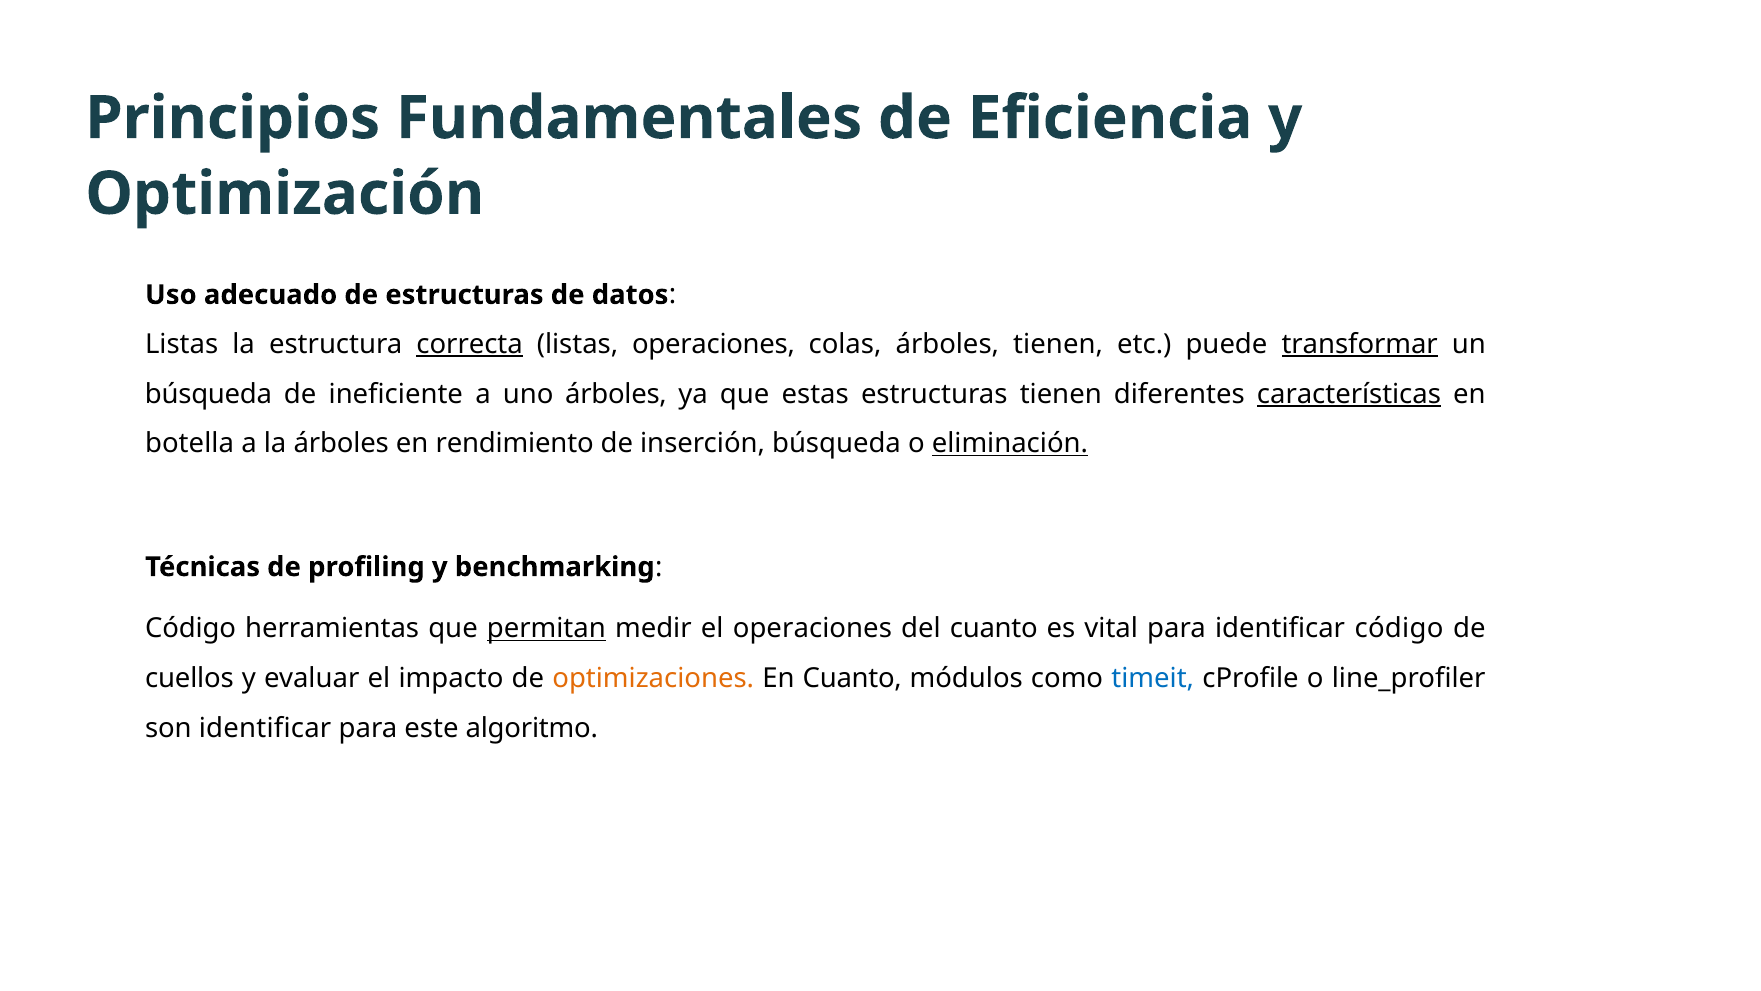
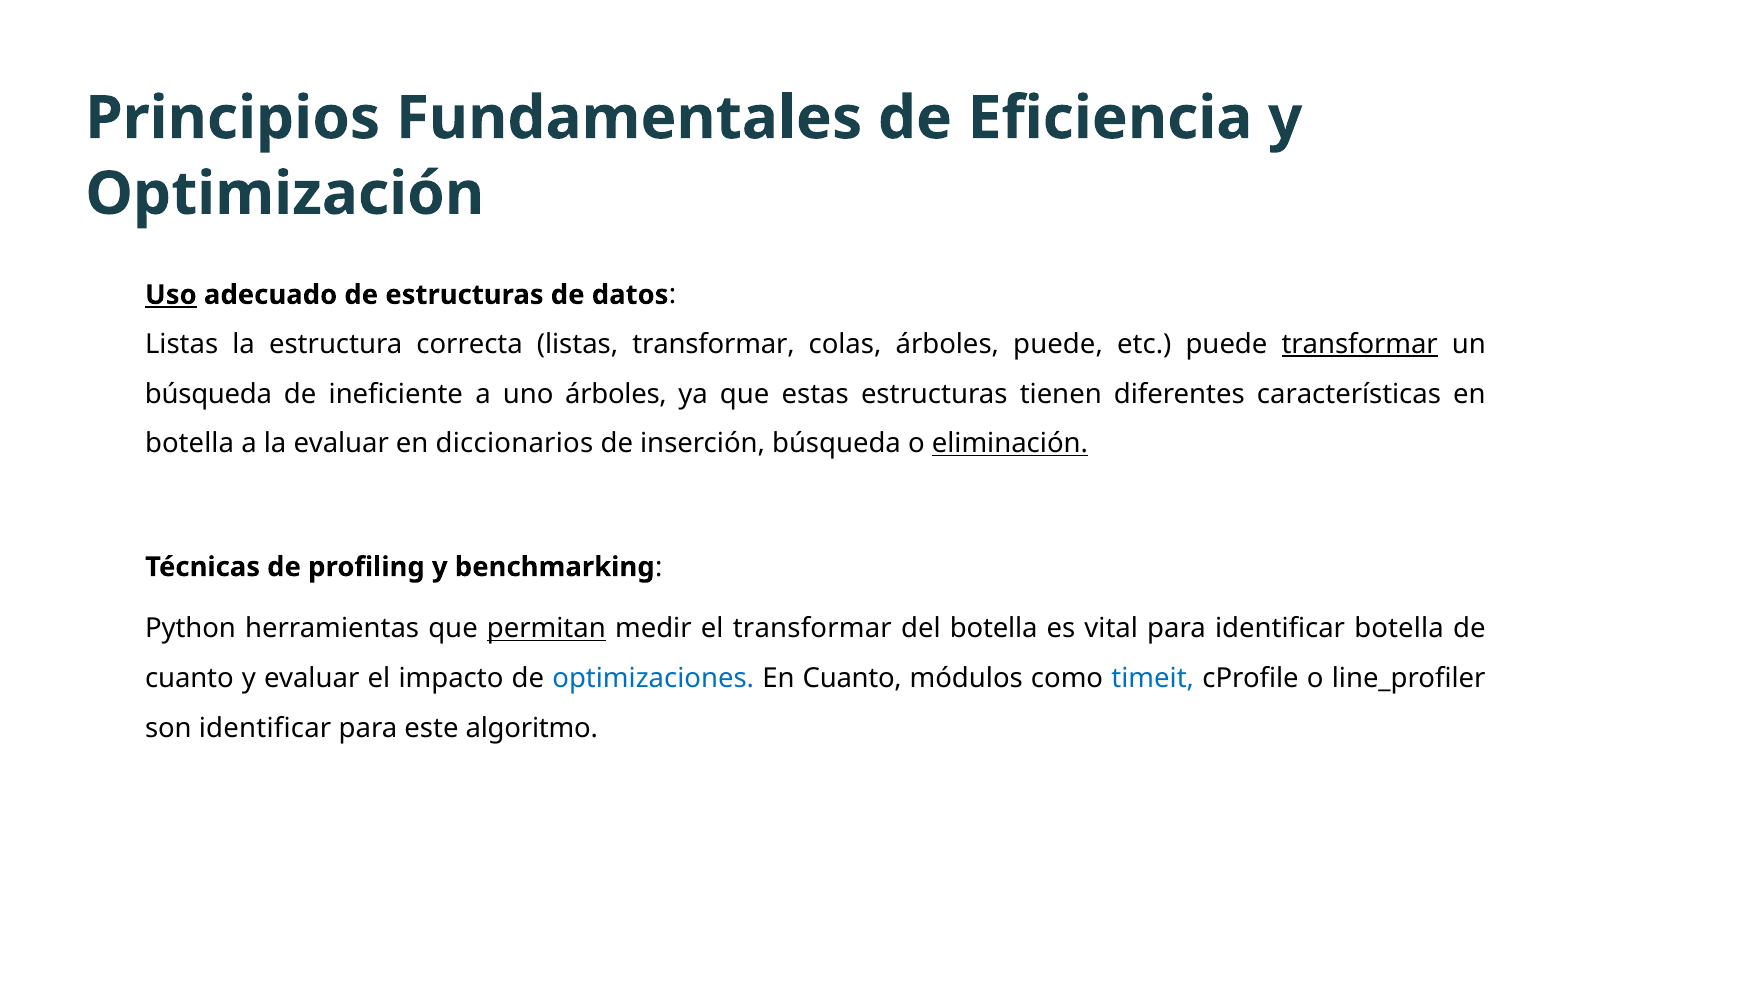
Uso underline: none -> present
correcta underline: present -> none
listas operaciones: operaciones -> transformar
árboles tienen: tienen -> puede
características underline: present -> none
la árboles: árboles -> evaluar
rendimiento: rendimiento -> diccionarios
Código at (191, 629): Código -> Python
el operaciones: operaciones -> transformar
del cuanto: cuanto -> botella
identificar código: código -> botella
cuellos at (189, 678): cuellos -> cuanto
optimizaciones colour: orange -> blue
